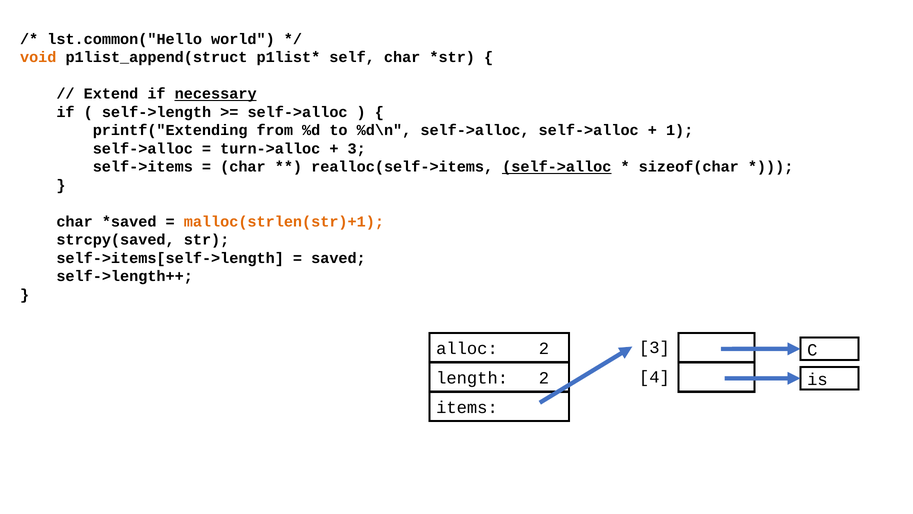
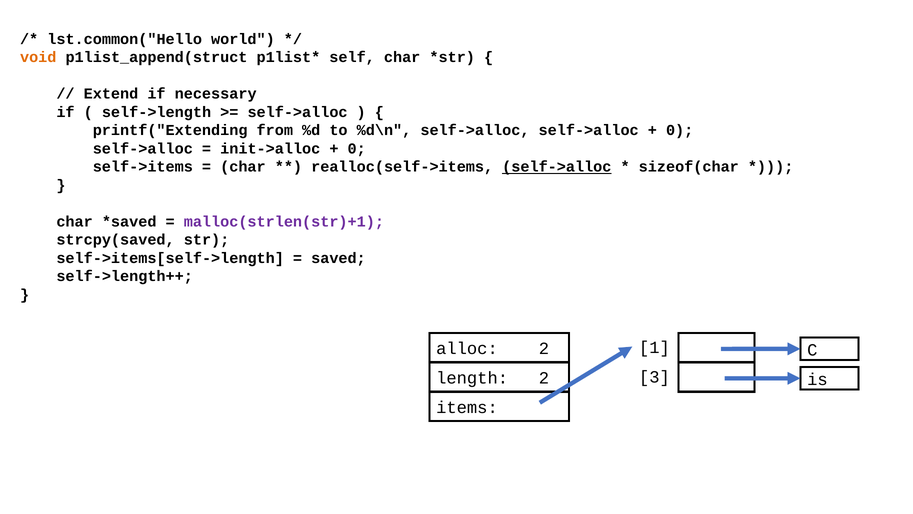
necessary underline: present -> none
1 at (680, 130): 1 -> 0
turn->alloc: turn->alloc -> init->alloc
3 at (357, 148): 3 -> 0
malloc(strlen(str)+1 colour: orange -> purple
3 at (654, 347): 3 -> 1
4: 4 -> 3
